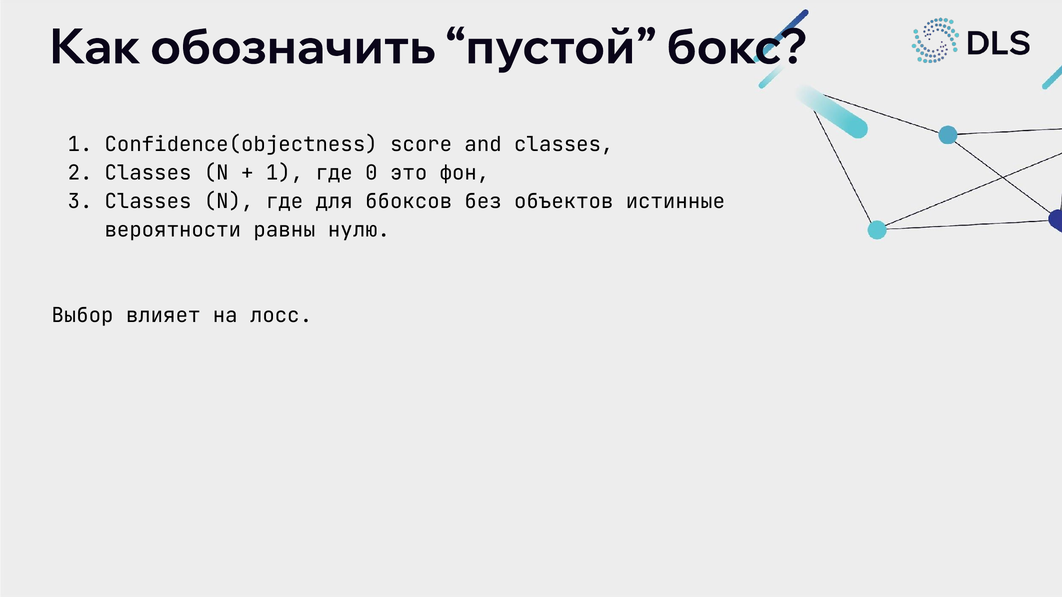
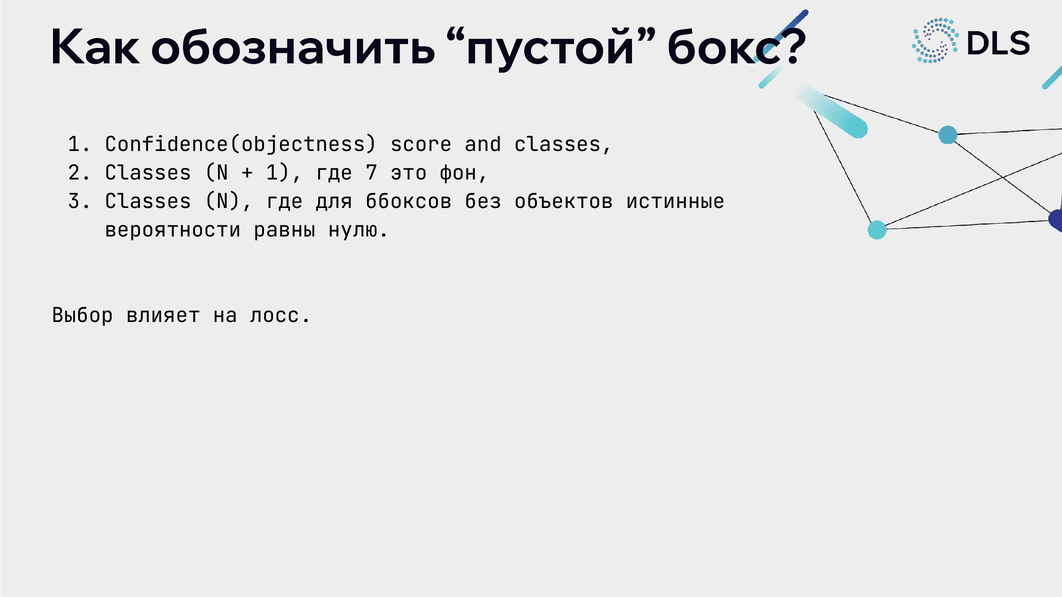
0: 0 -> 7
